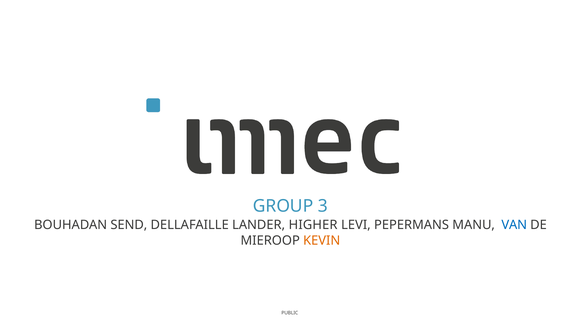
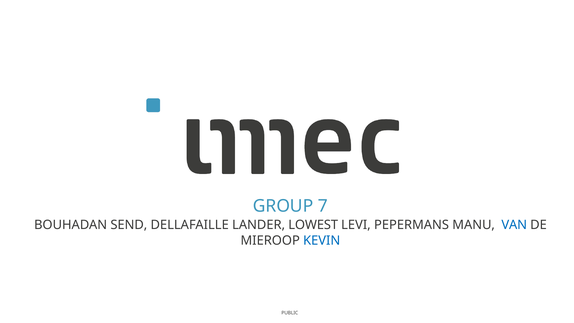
3: 3 -> 7
HIGHER: HIGHER -> LOWEST
KEVIN colour: orange -> blue
